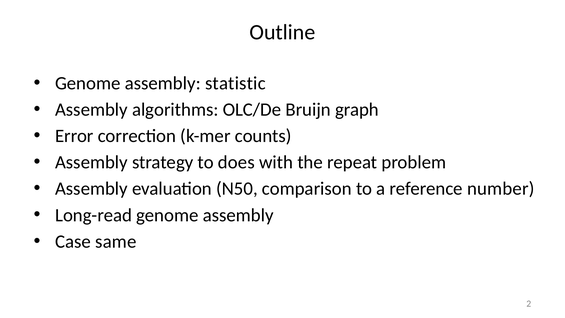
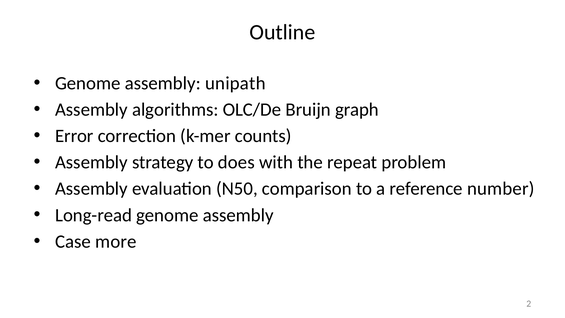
statistic: statistic -> unipath
same: same -> more
